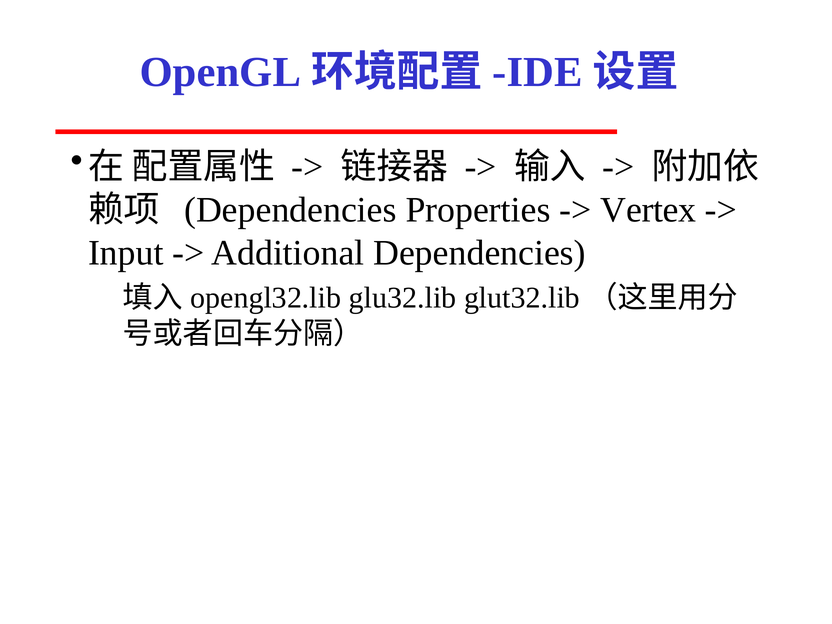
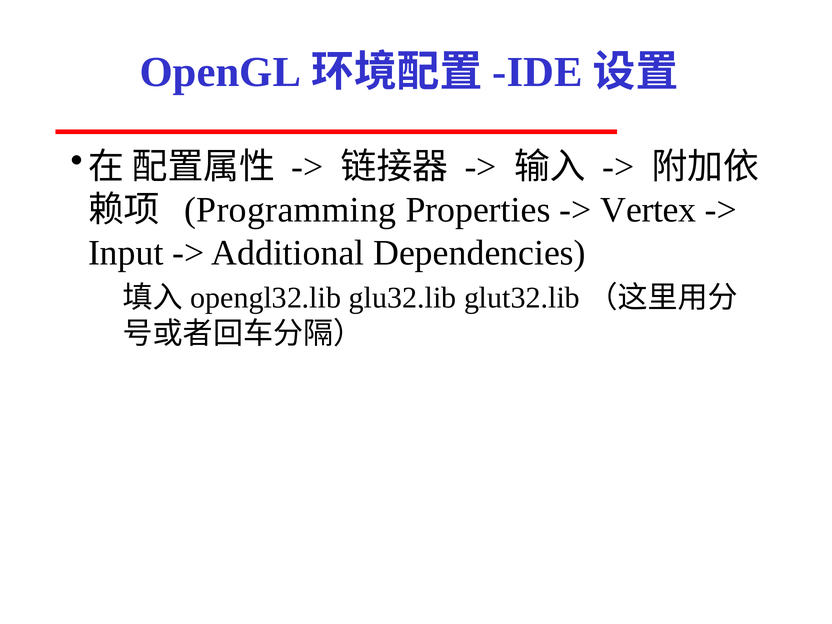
Dependencies at (290, 210): Dependencies -> Programming
